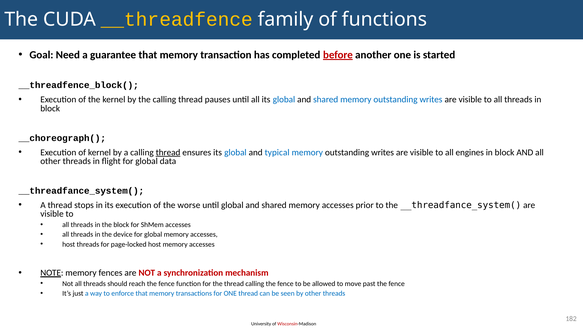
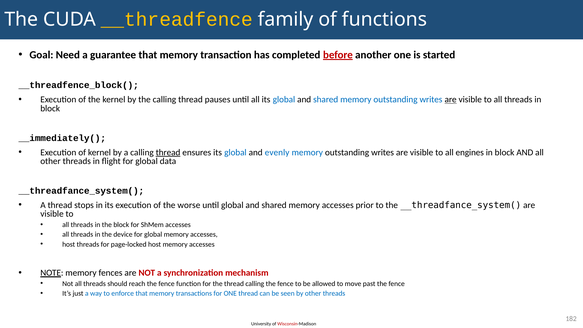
are at (451, 100) underline: none -> present
__choreograph(: __choreograph( -> __immediately(
typical: typical -> evenly
